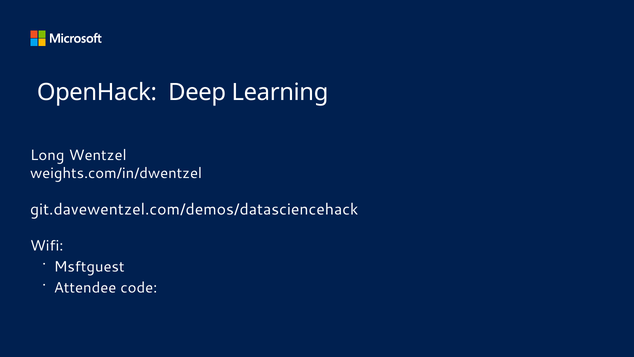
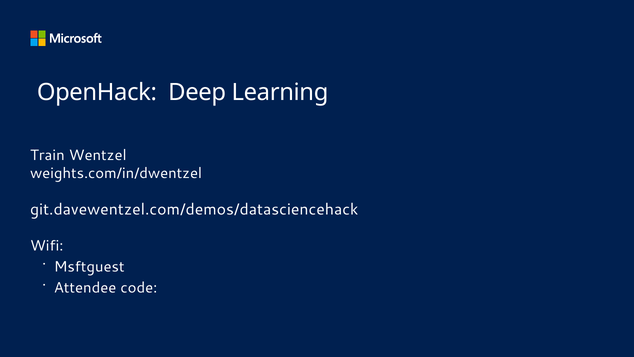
Long: Long -> Train
